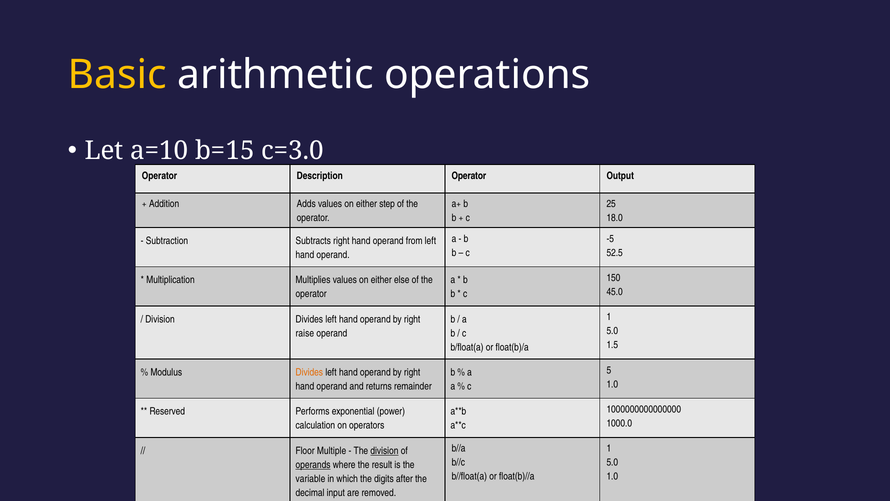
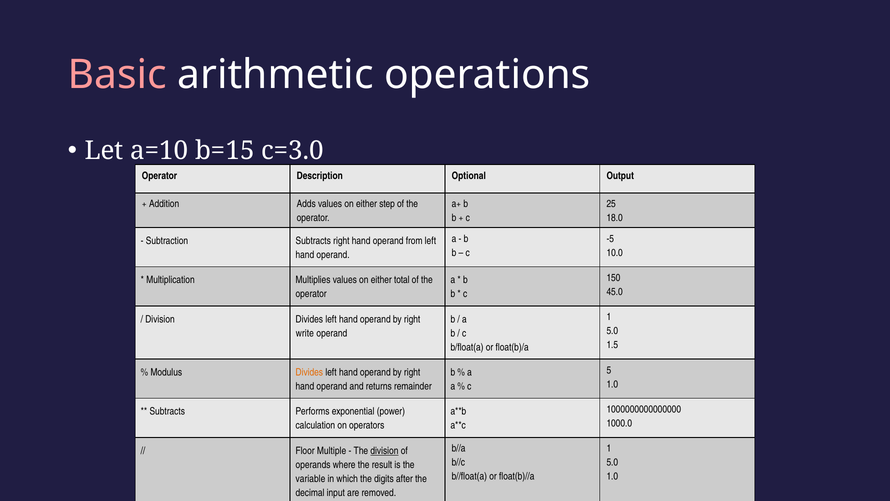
Basic colour: yellow -> pink
Description Operator: Operator -> Optional
52.5: 52.5 -> 10.0
else: else -> total
raise: raise -> write
Reserved at (167, 411): Reserved -> Subtracts
operands underline: present -> none
